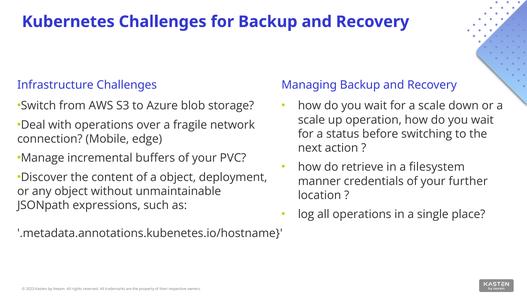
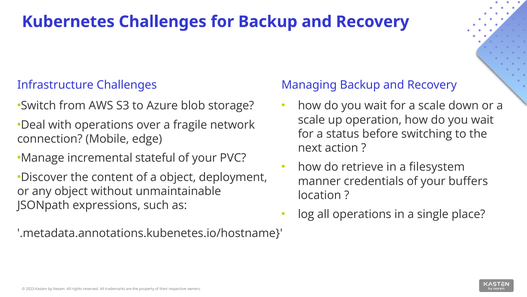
buffers: buffers -> stateful
further: further -> buffers
